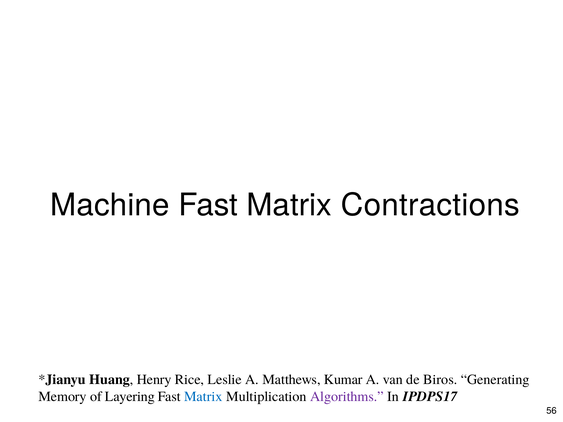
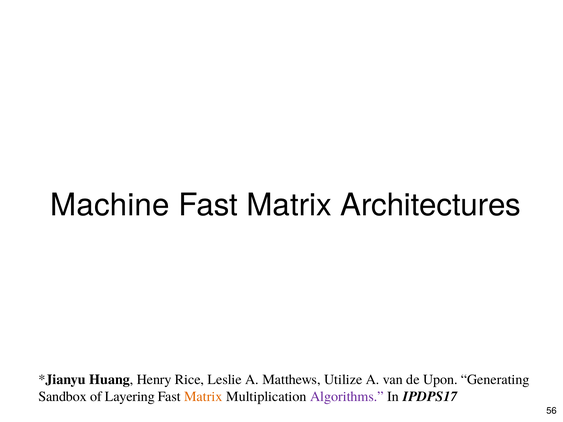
Contractions: Contractions -> Architectures
Kumar: Kumar -> Utilize
Biros: Biros -> Upon
Memory: Memory -> Sandbox
Matrix at (203, 397) colour: blue -> orange
